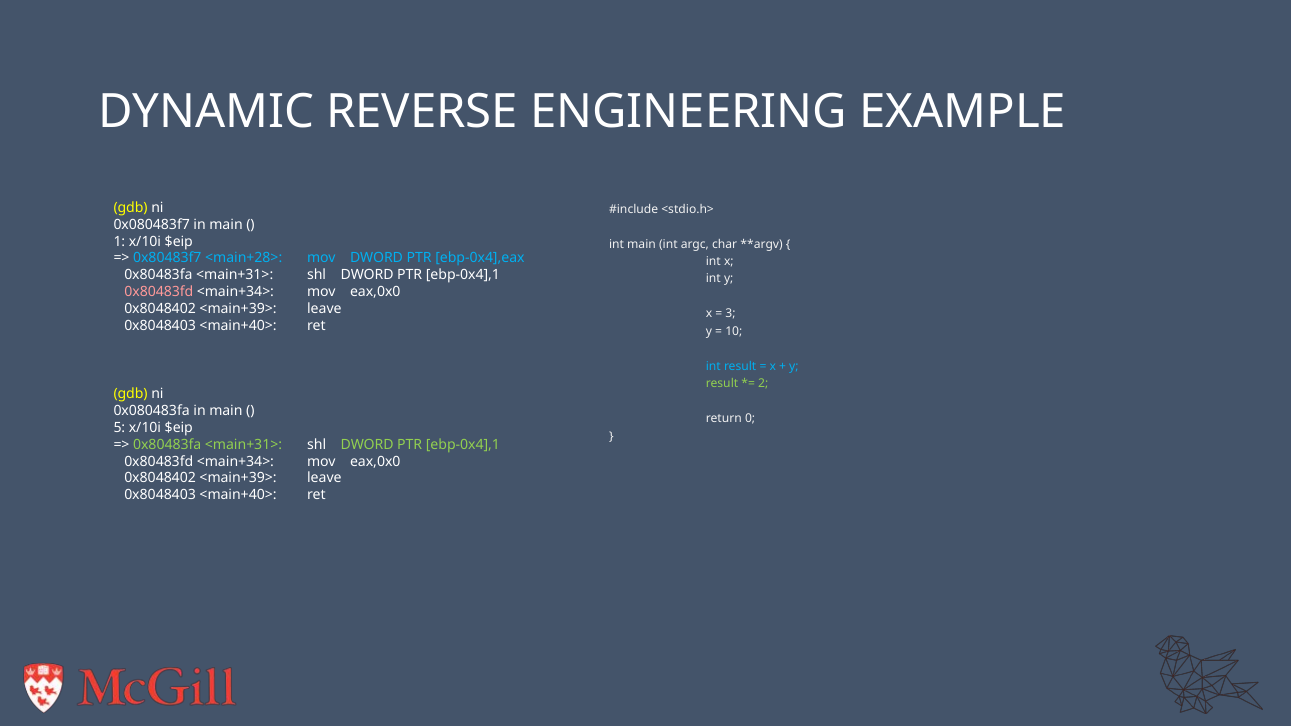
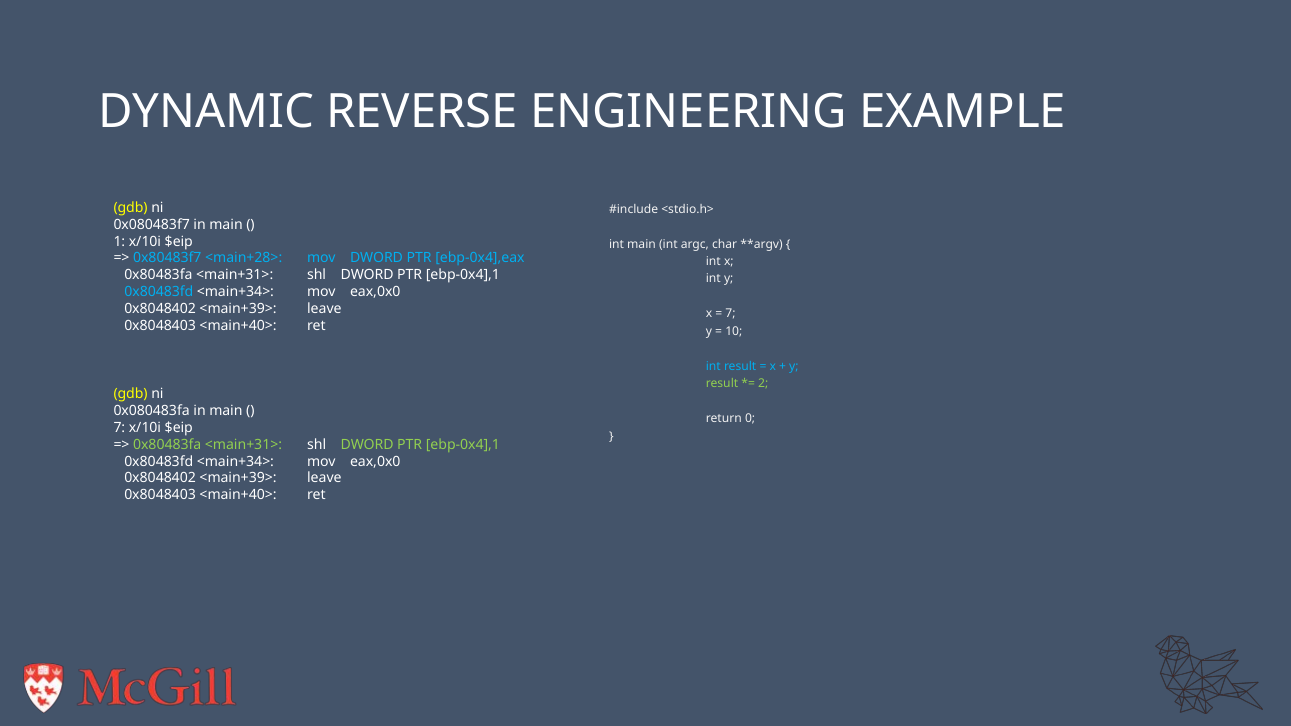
0x80483fd at (159, 292) colour: pink -> light blue
3 at (731, 314): 3 -> 7
5 at (119, 428): 5 -> 7
